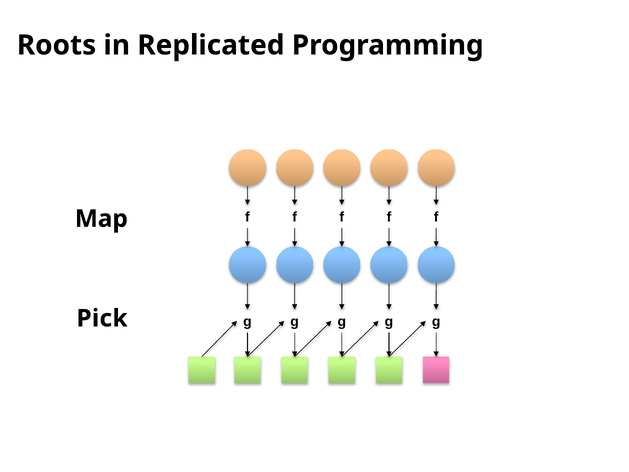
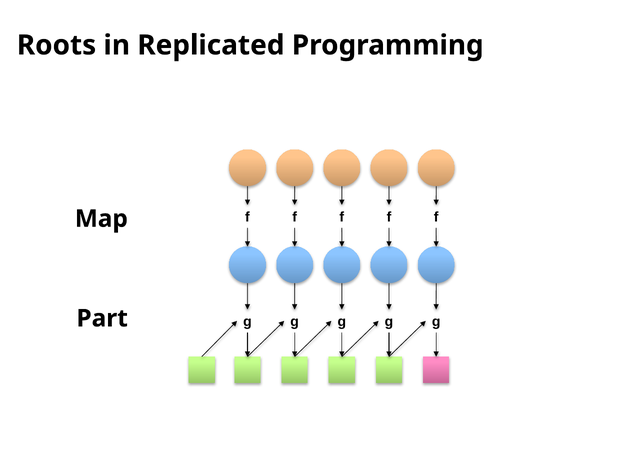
Pick: Pick -> Part
